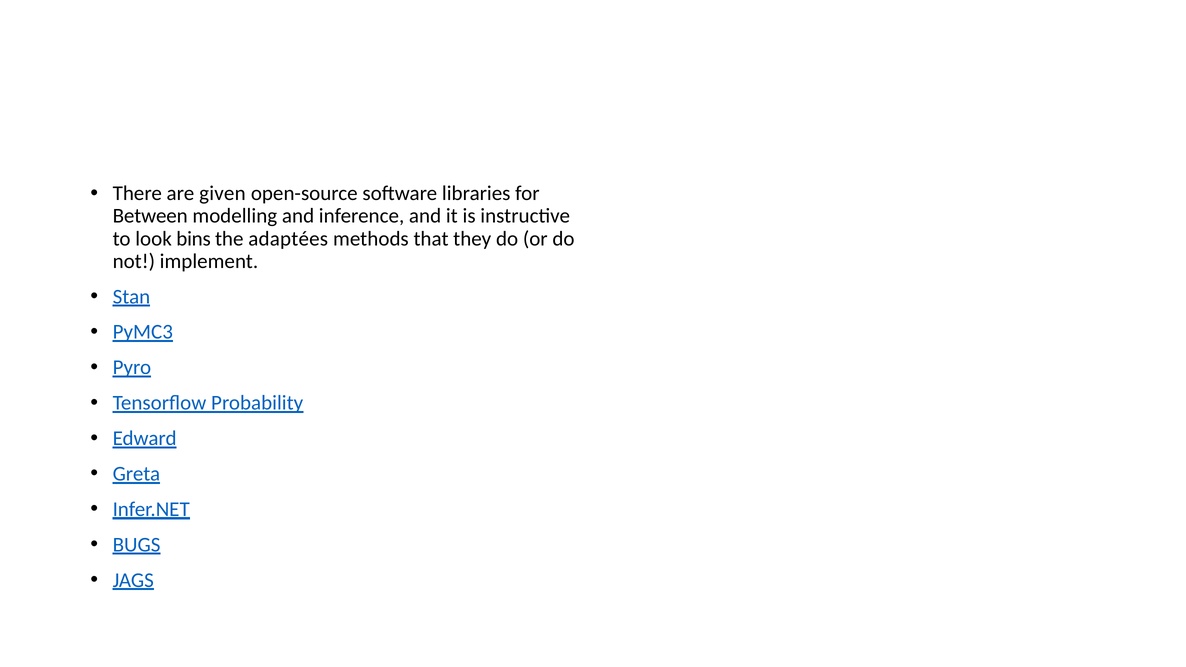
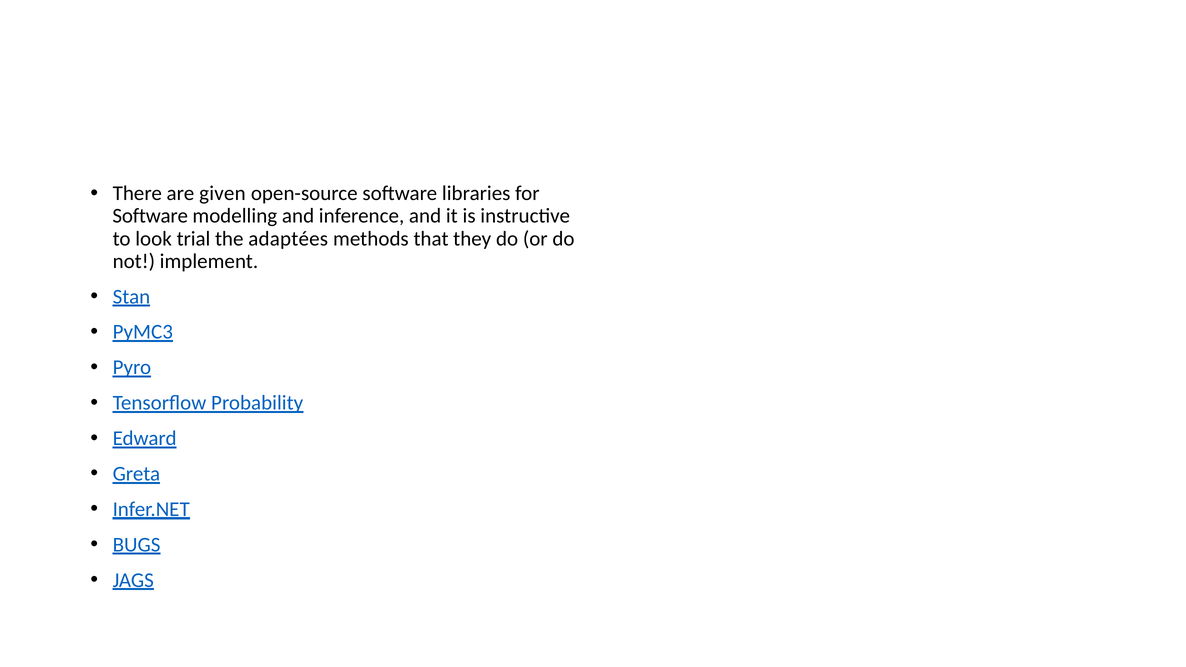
Between at (150, 216): Between -> Software
bins: bins -> trial
